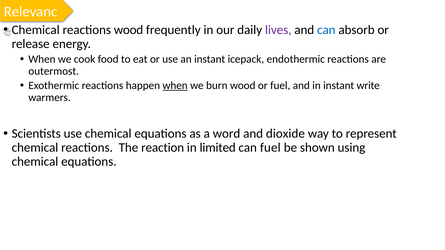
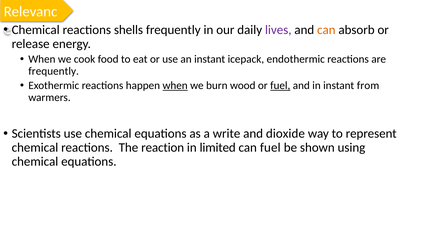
reactions wood: wood -> shells
can at (326, 30) colour: blue -> orange
outermost at (54, 71): outermost -> frequently
fuel at (280, 86) underline: none -> present
write: write -> from
word: word -> write
